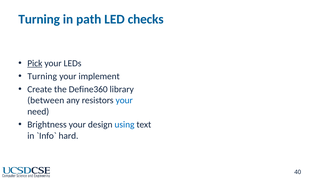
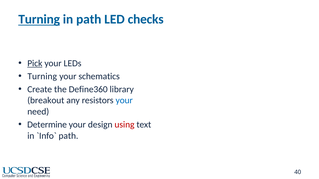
Turning at (39, 19) underline: none -> present
implement: implement -> schematics
between: between -> breakout
Brightness: Brightness -> Determine
using colour: blue -> red
hard at (68, 136): hard -> path
